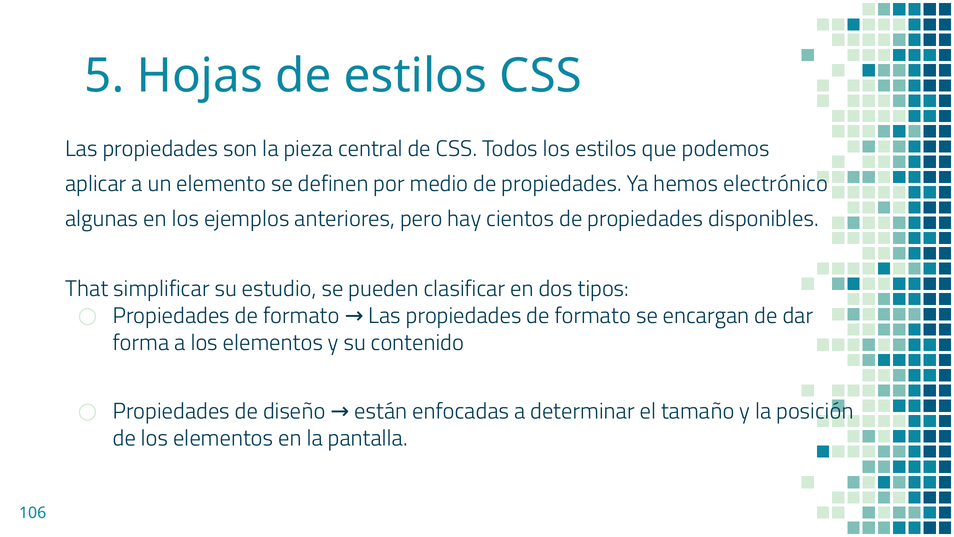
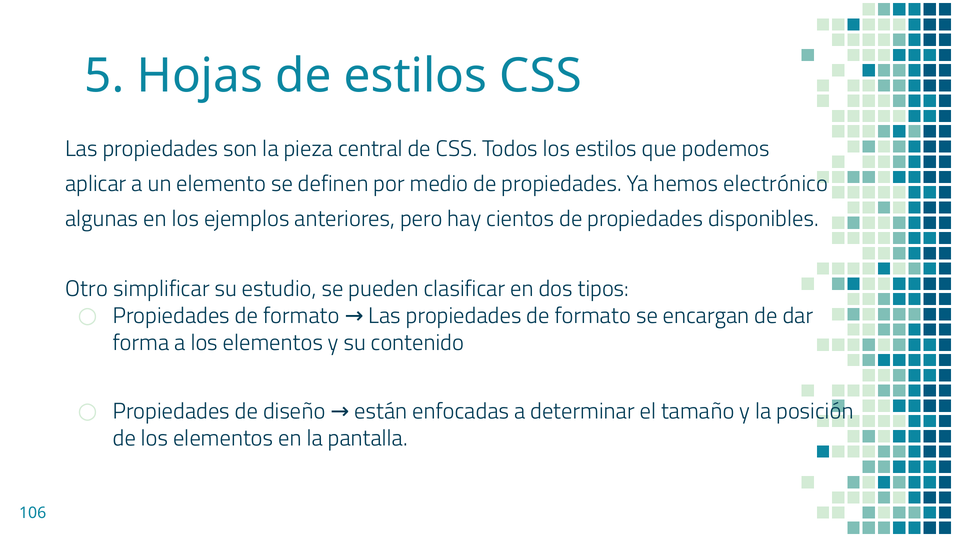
That: That -> Otro
